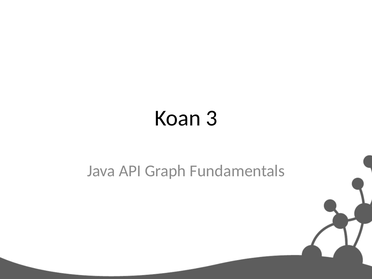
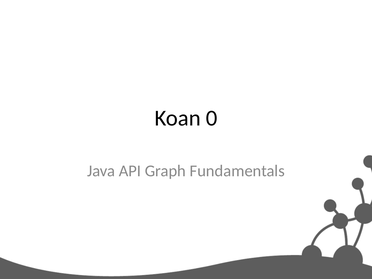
3: 3 -> 0
